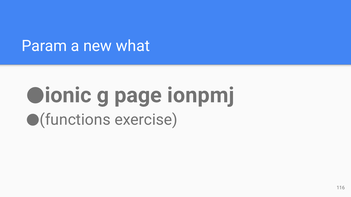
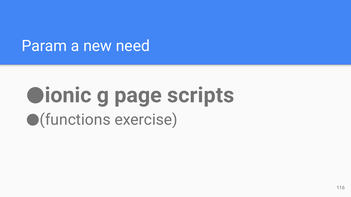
what: what -> need
ionpmj: ionpmj -> scripts
